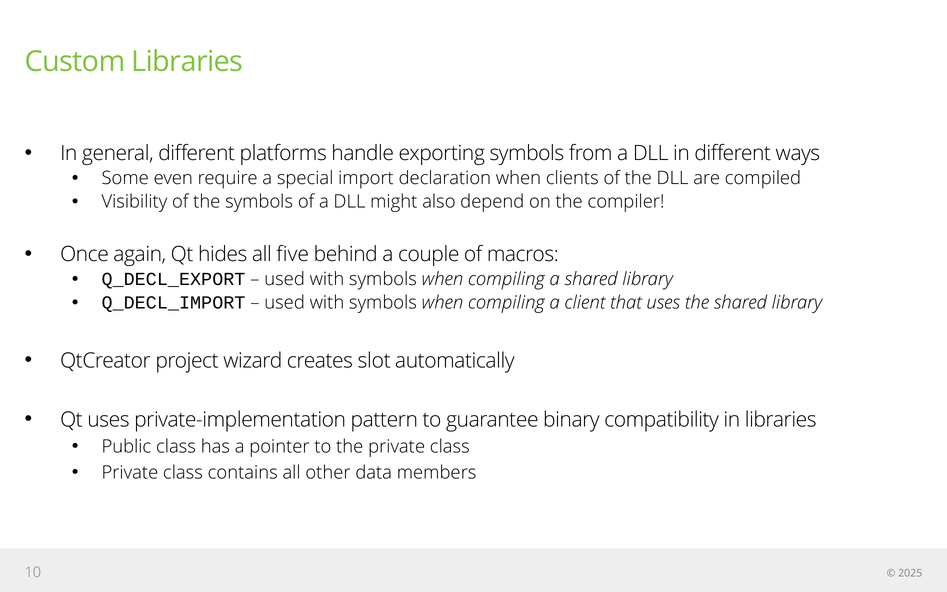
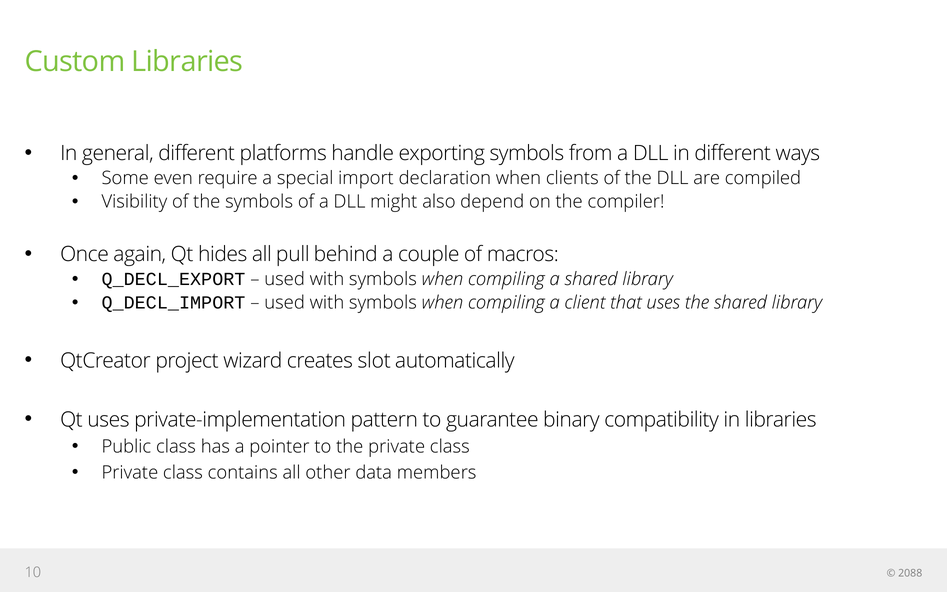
five: five -> pull
2025: 2025 -> 2088
